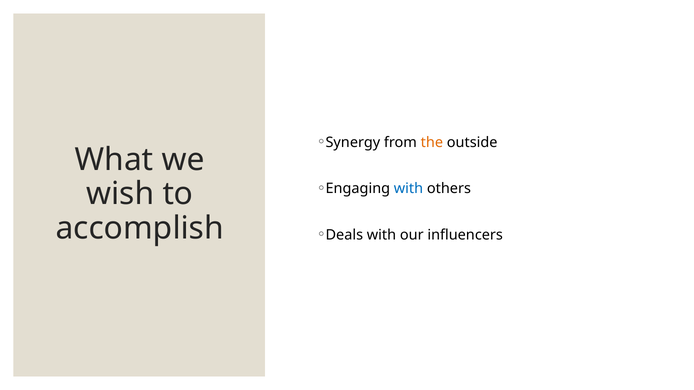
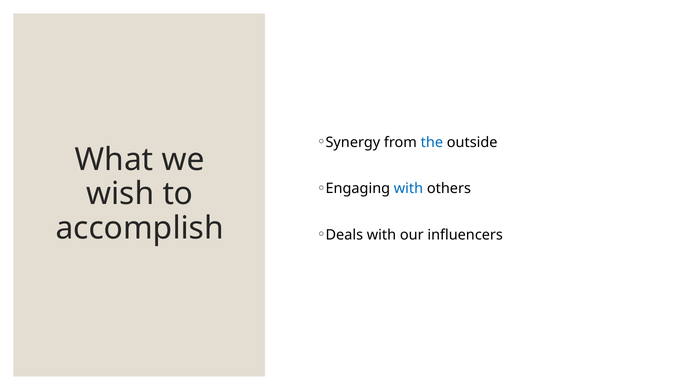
the colour: orange -> blue
